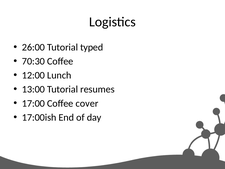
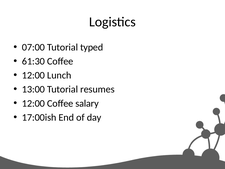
26:00: 26:00 -> 07:00
70:30: 70:30 -> 61:30
17:00 at (33, 103): 17:00 -> 12:00
cover: cover -> salary
